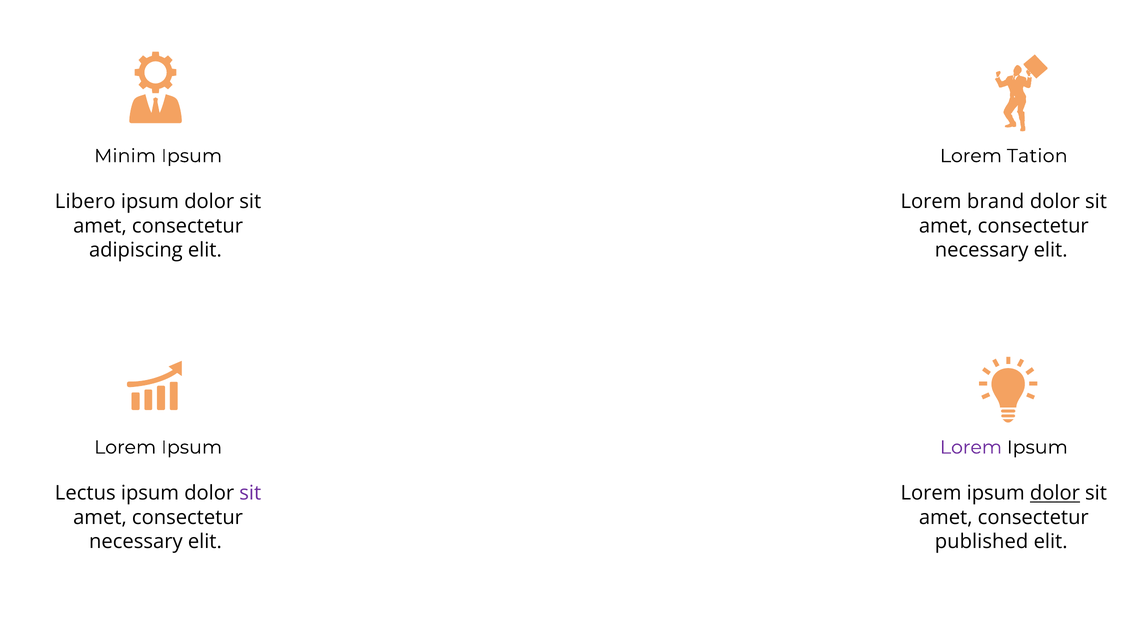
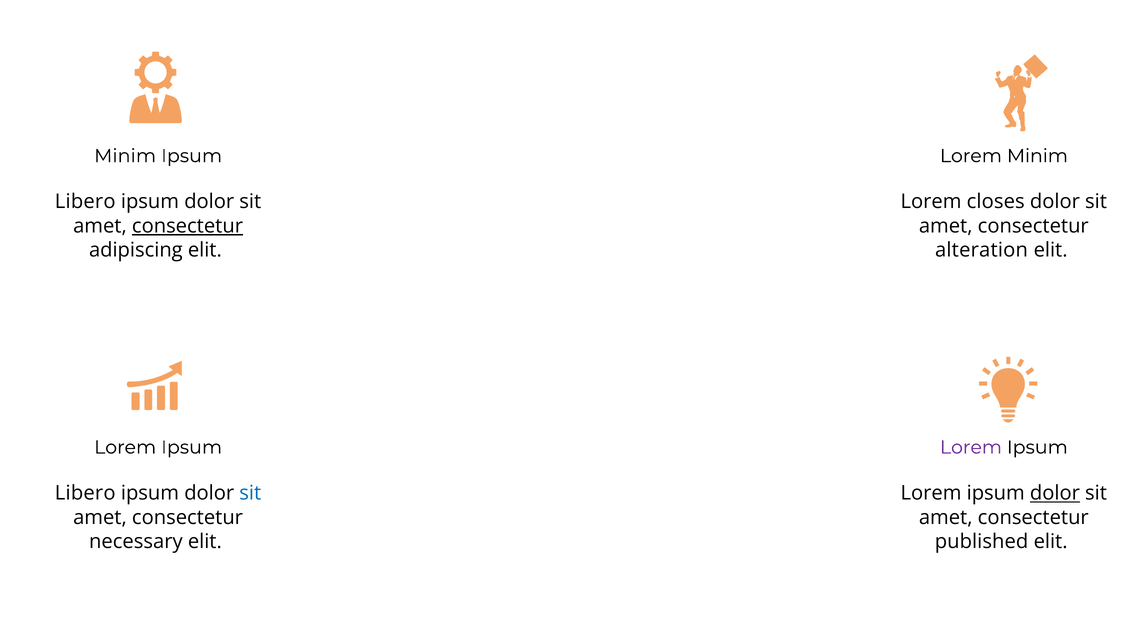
Lorem Tation: Tation -> Minim
brand: brand -> closes
consectetur at (187, 226) underline: none -> present
necessary at (982, 250): necessary -> alteration
Lectus at (85, 493): Lectus -> Libero
sit at (250, 493) colour: purple -> blue
